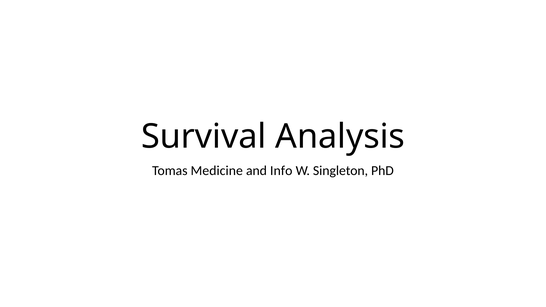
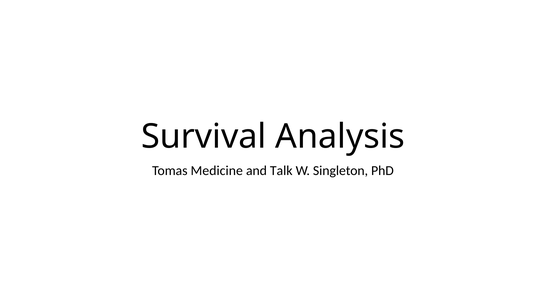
Info: Info -> Talk
